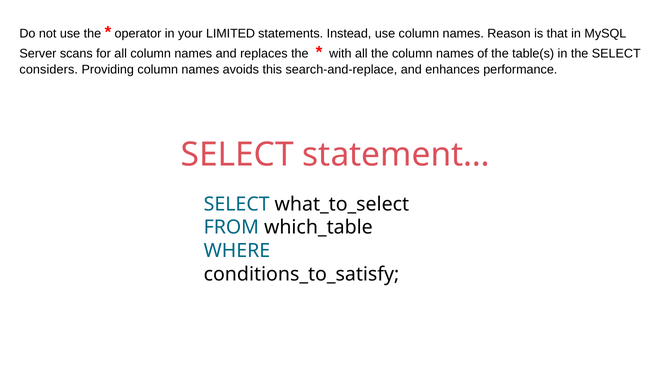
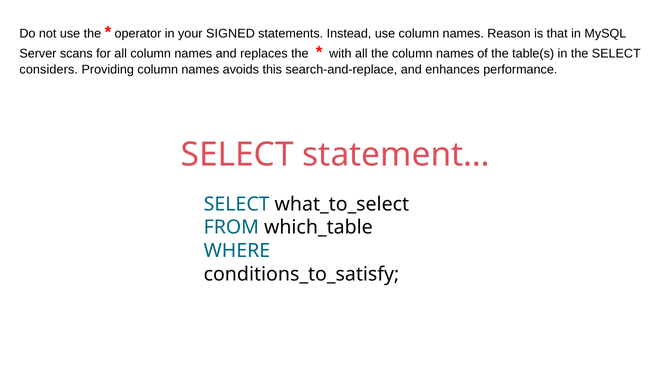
LIMITED: LIMITED -> SIGNED
